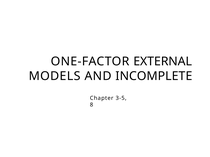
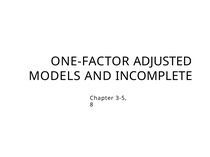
EXTERNAL: EXTERNAL -> ADJUSTED
